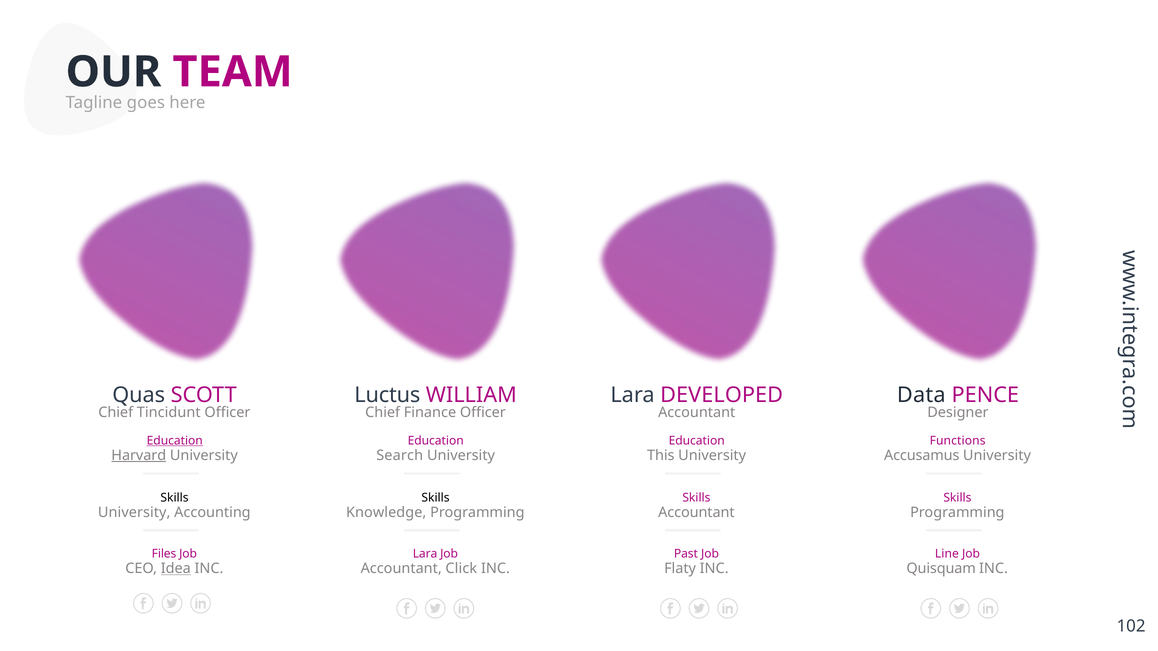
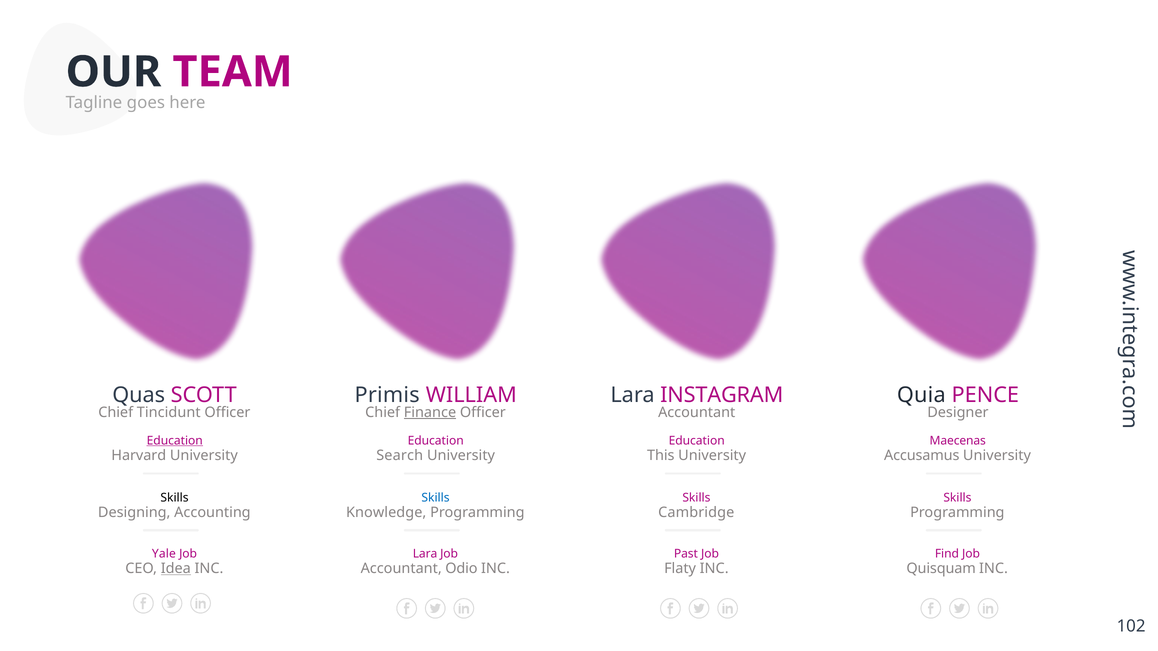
Luctus: Luctus -> Primis
DEVELOPED: DEVELOPED -> INSTAGRAM
Data: Data -> Quia
Finance underline: none -> present
Functions: Functions -> Maecenas
Harvard underline: present -> none
Skills at (436, 498) colour: black -> blue
University at (134, 513): University -> Designing
Accountant at (696, 513): Accountant -> Cambridge
Files: Files -> Yale
Line: Line -> Find
Click: Click -> Odio
